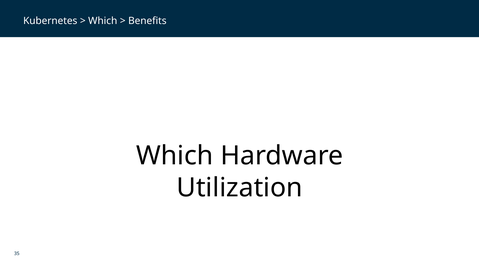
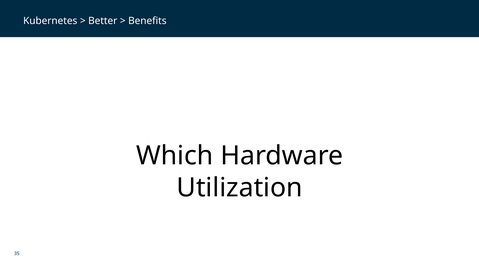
Which at (103, 21): Which -> Better
